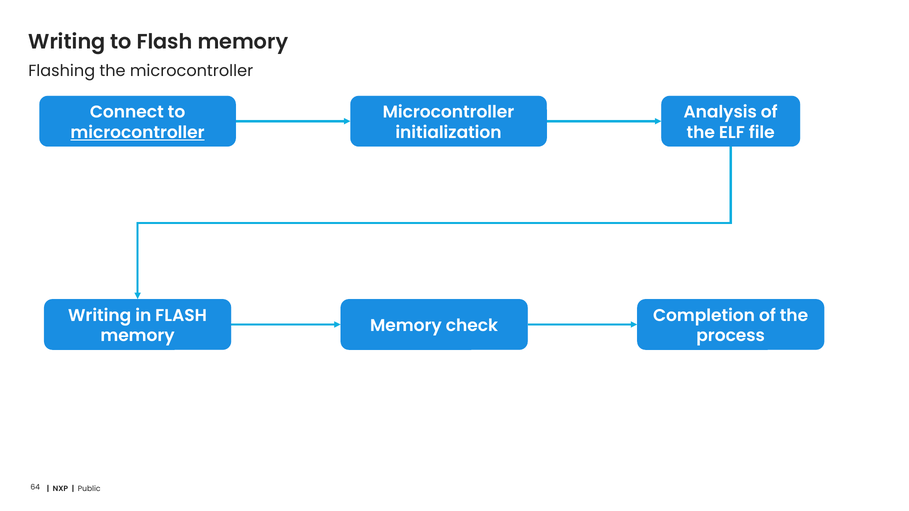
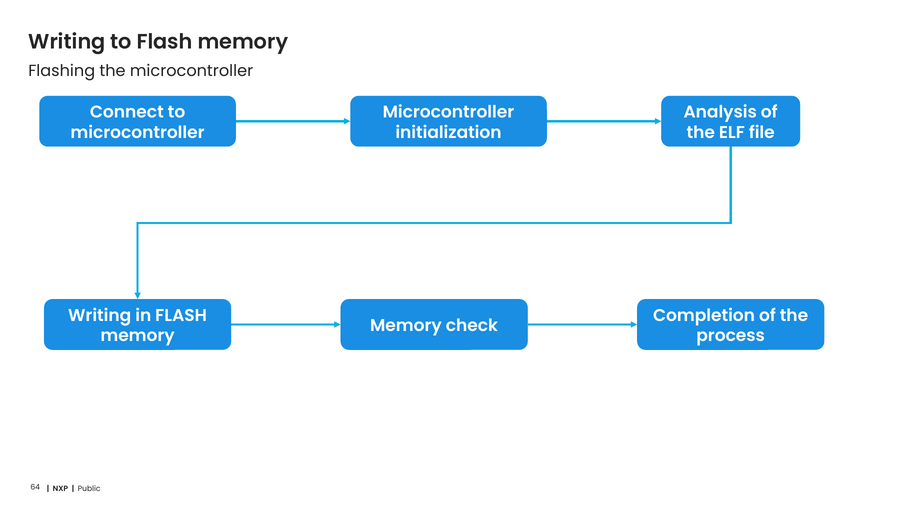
microcontroller at (138, 133) underline: present -> none
